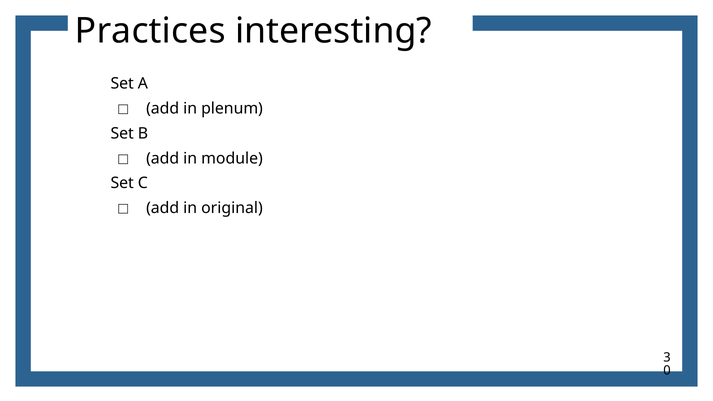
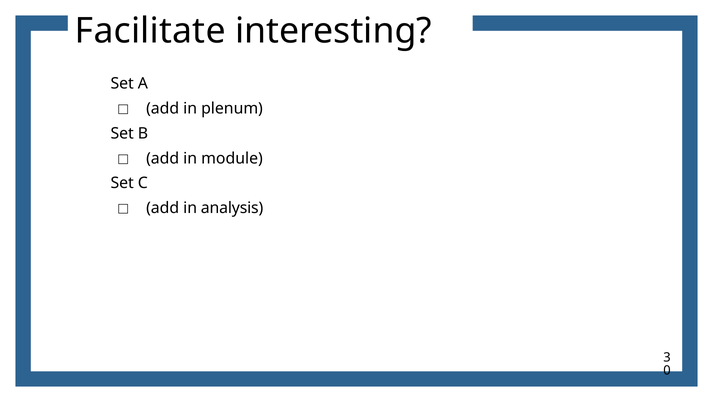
Practices: Practices -> Facilitate
original: original -> analysis
